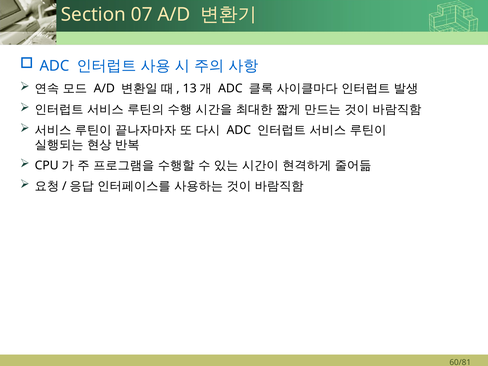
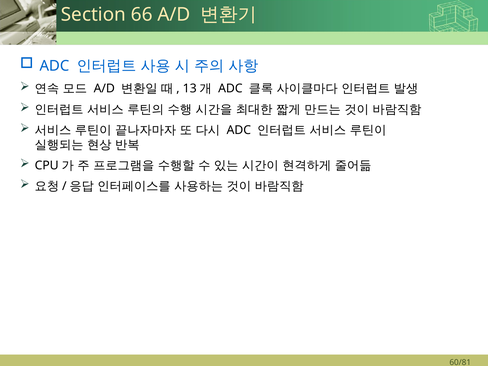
07: 07 -> 66
